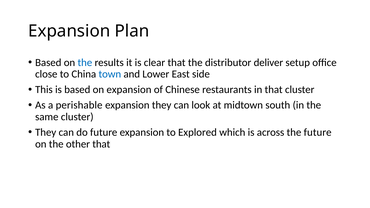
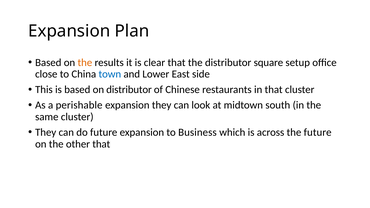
the at (85, 63) colour: blue -> orange
deliver: deliver -> square
on expansion: expansion -> distributor
Explored: Explored -> Business
